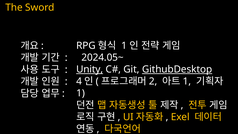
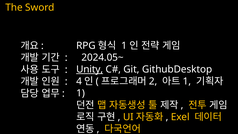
GithubDesktop underline: present -> none
